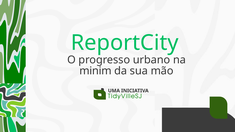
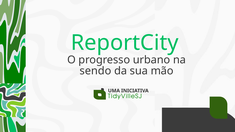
minim: minim -> sendo
